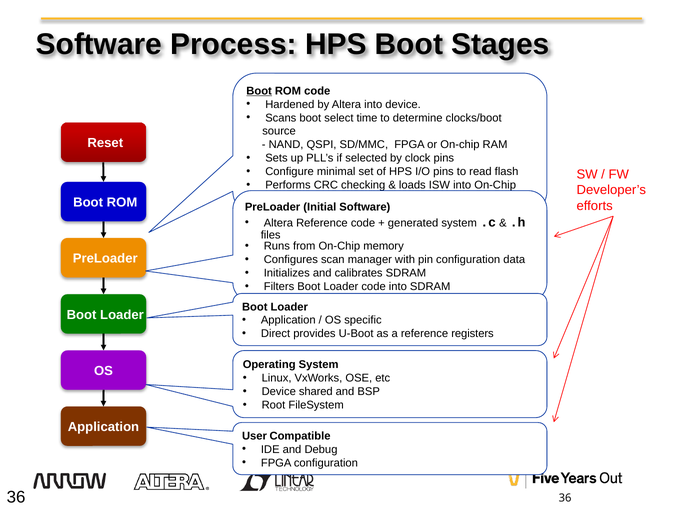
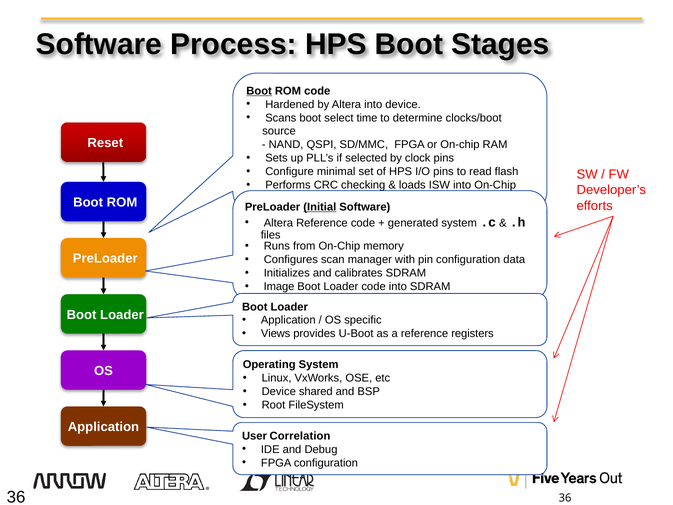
Initial underline: none -> present
Filters: Filters -> Image
Direct: Direct -> Views
Compatible: Compatible -> Correlation
